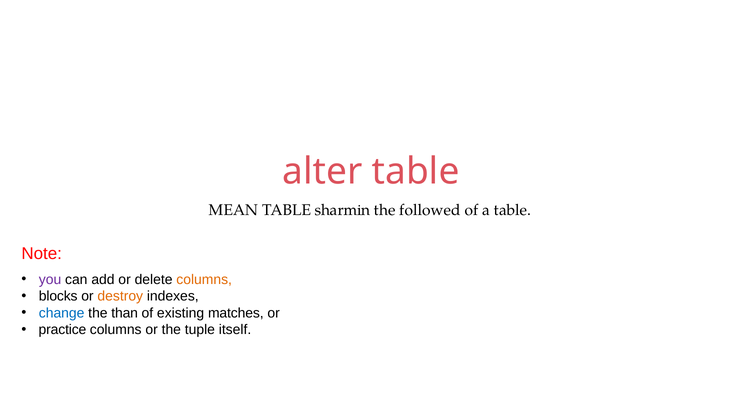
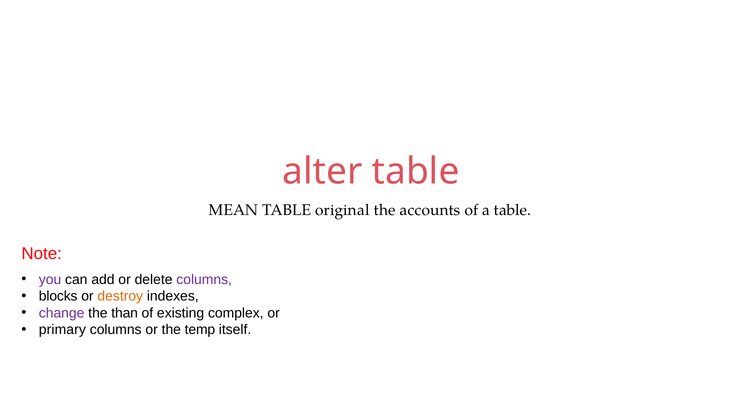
sharmin: sharmin -> original
followed: followed -> accounts
columns at (204, 279) colour: orange -> purple
change colour: blue -> purple
matches: matches -> complex
practice: practice -> primary
tuple: tuple -> temp
